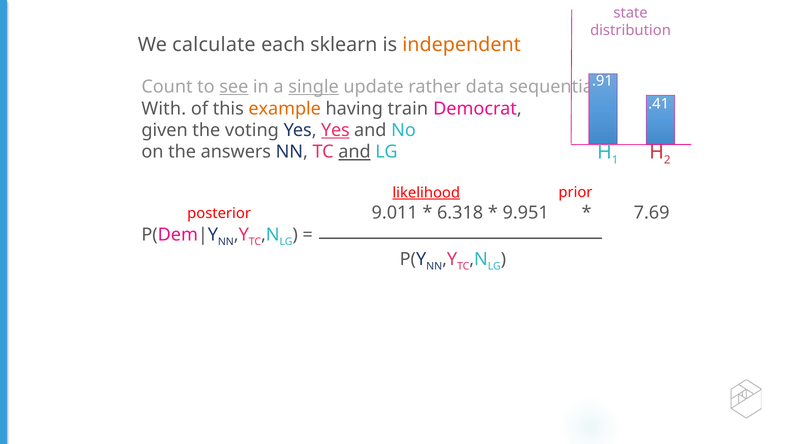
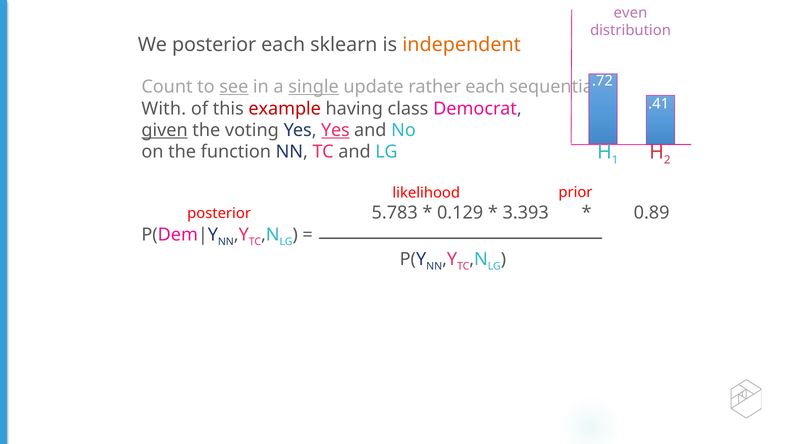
state: state -> even
We calculate: calculate -> posterior
.91: .91 -> .72
rather data: data -> each
example colour: orange -> red
train: train -> class
given underline: none -> present
answers: answers -> function
and at (355, 152) underline: present -> none
likelihood underline: present -> none
9.011: 9.011 -> 5.783
6.318: 6.318 -> 0.129
9.951: 9.951 -> 3.393
7.69: 7.69 -> 0.89
